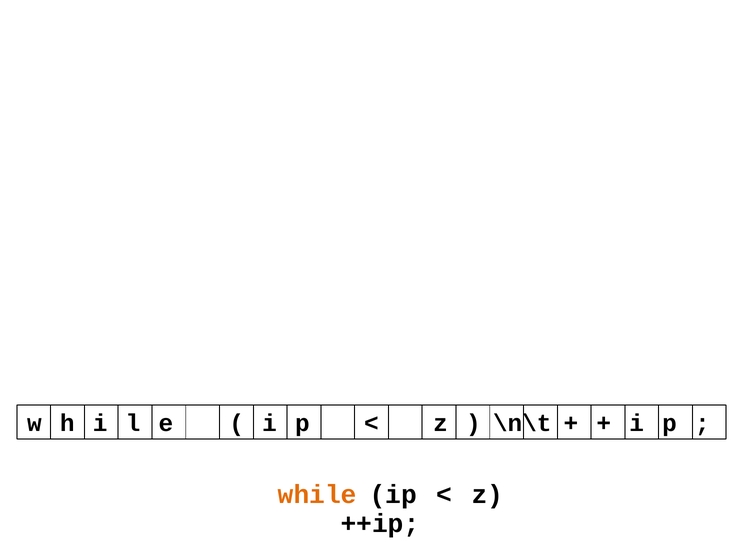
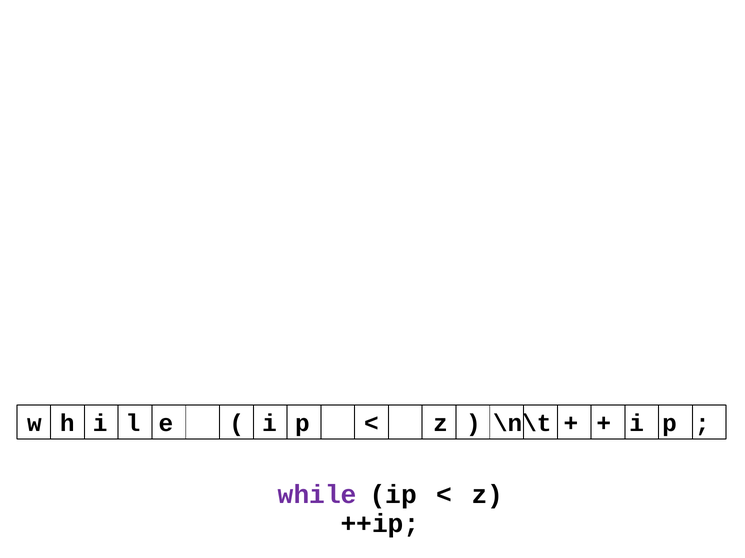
while colour: orange -> purple
